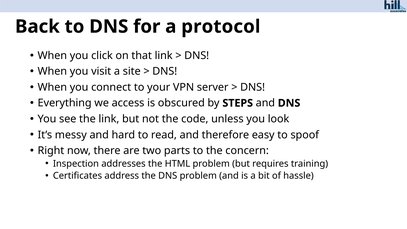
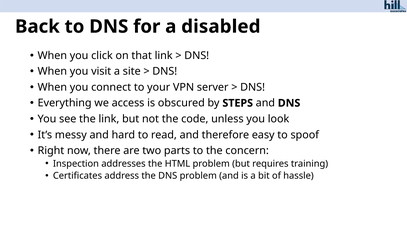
protocol: protocol -> disabled
